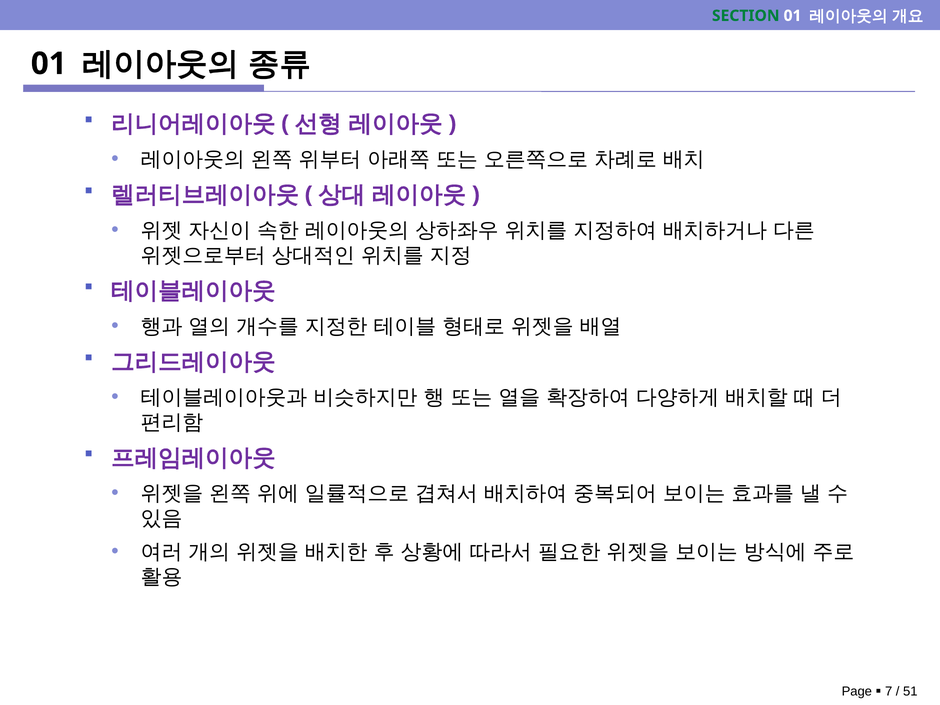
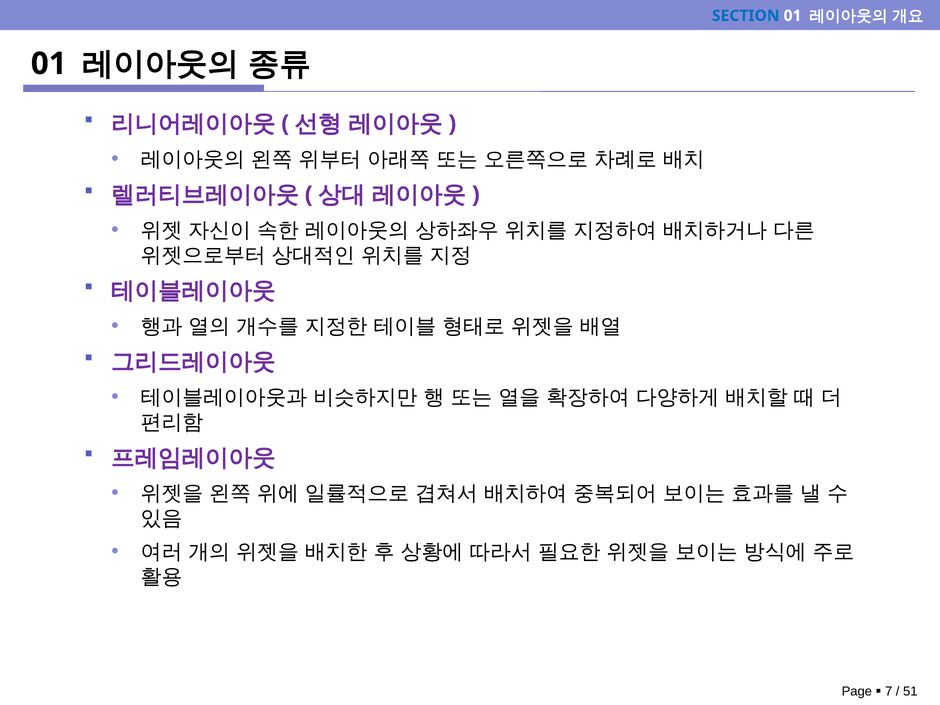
SECTION colour: green -> blue
